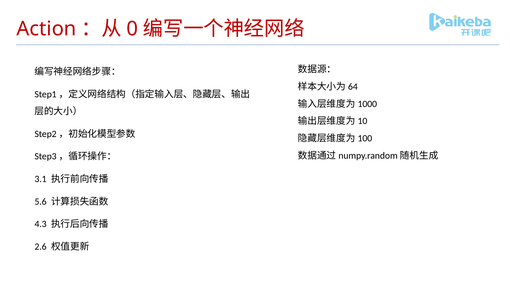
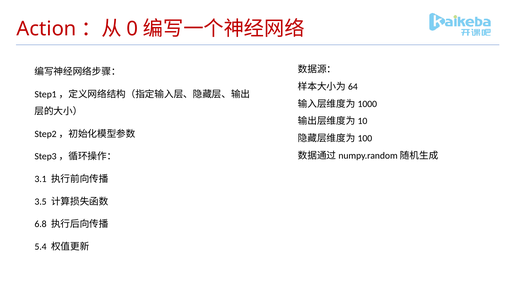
5.6: 5.6 -> 3.5
4.3: 4.3 -> 6.8
2.6: 2.6 -> 5.4
